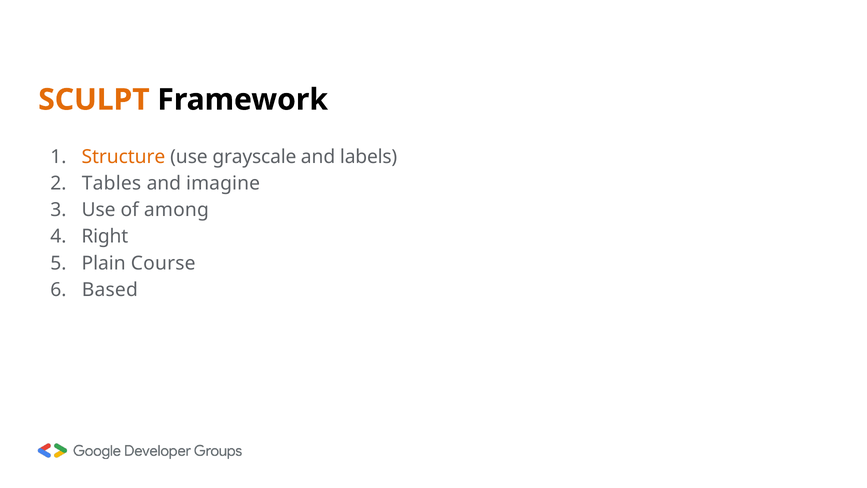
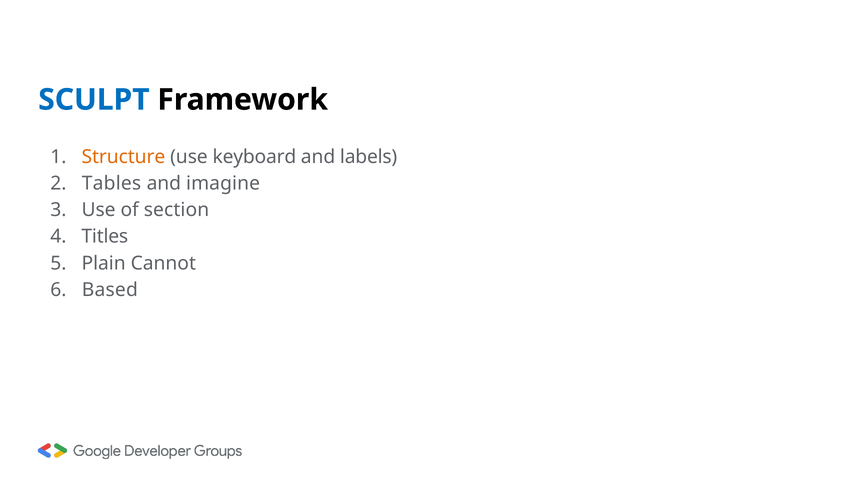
SCULPT colour: orange -> blue
grayscale: grayscale -> keyboard
among: among -> section
Right: Right -> Titles
Course: Course -> Cannot
